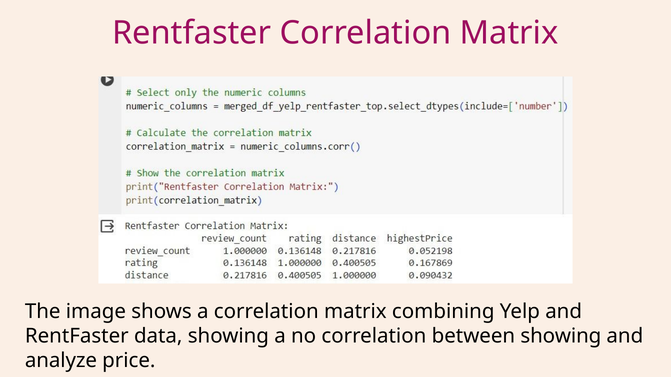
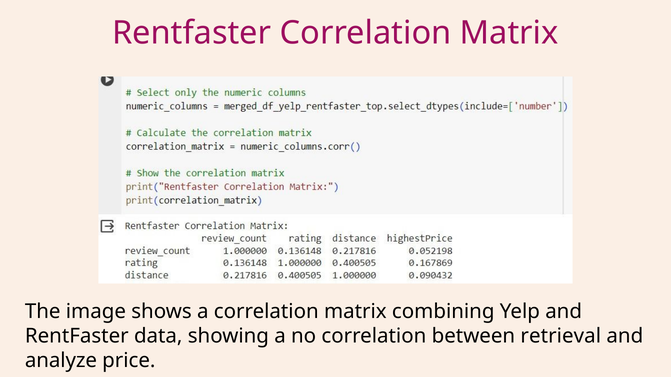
between showing: showing -> retrieval
